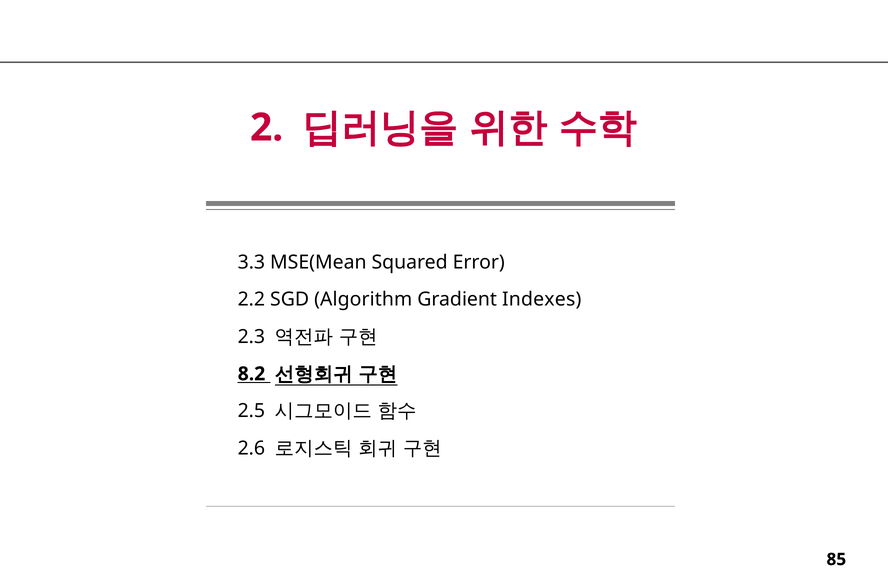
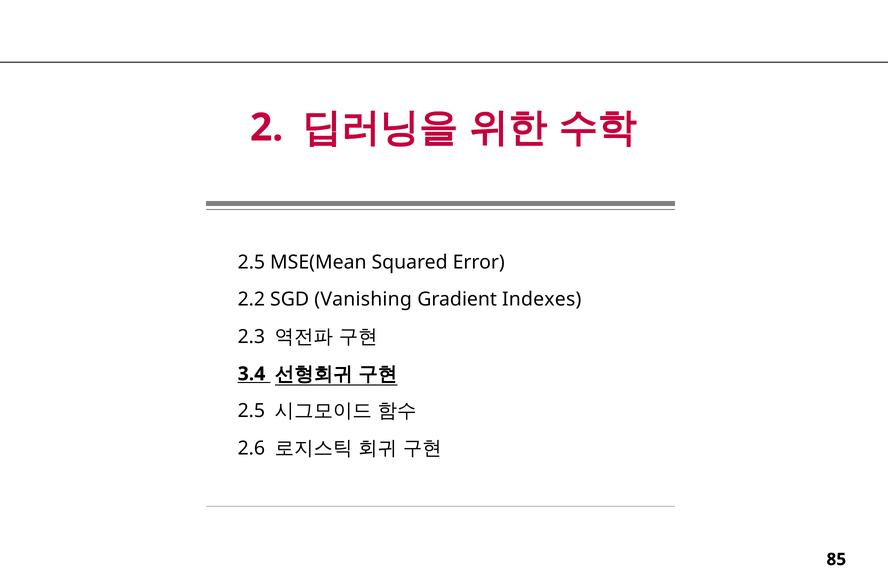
3.3 at (251, 262): 3.3 -> 2.5
Algorithm: Algorithm -> Vanishing
8.2: 8.2 -> 3.4
